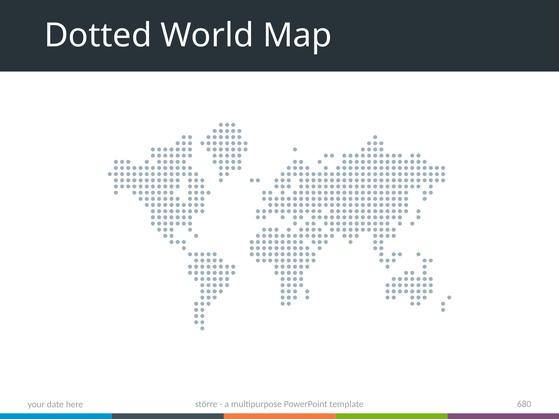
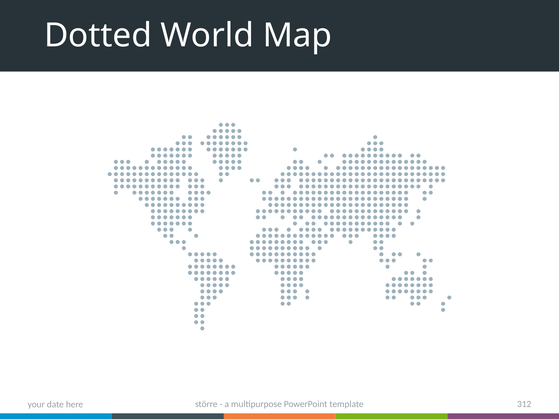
680: 680 -> 312
